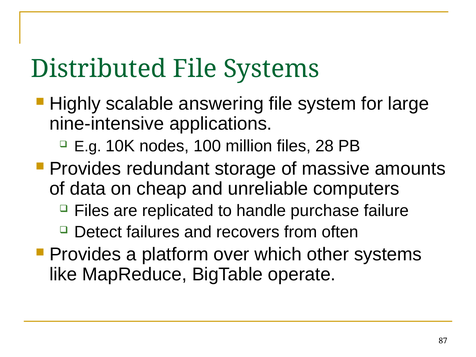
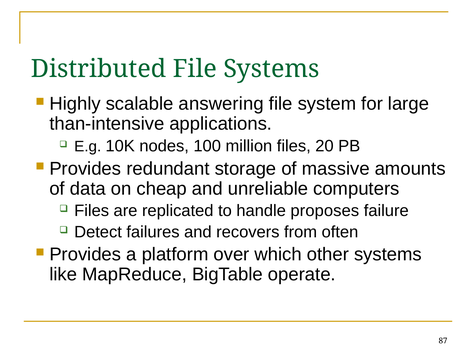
nine-intensive: nine-intensive -> than-intensive
28: 28 -> 20
purchase: purchase -> proposes
